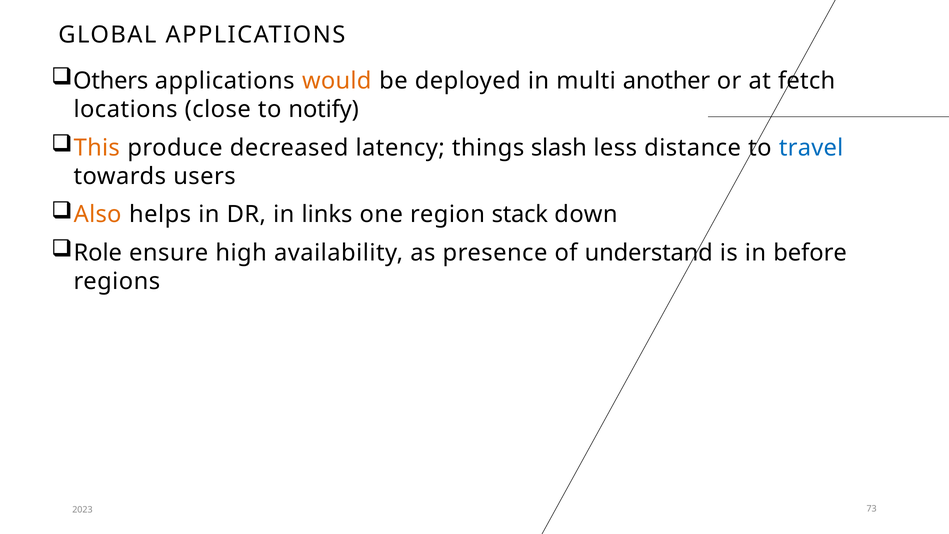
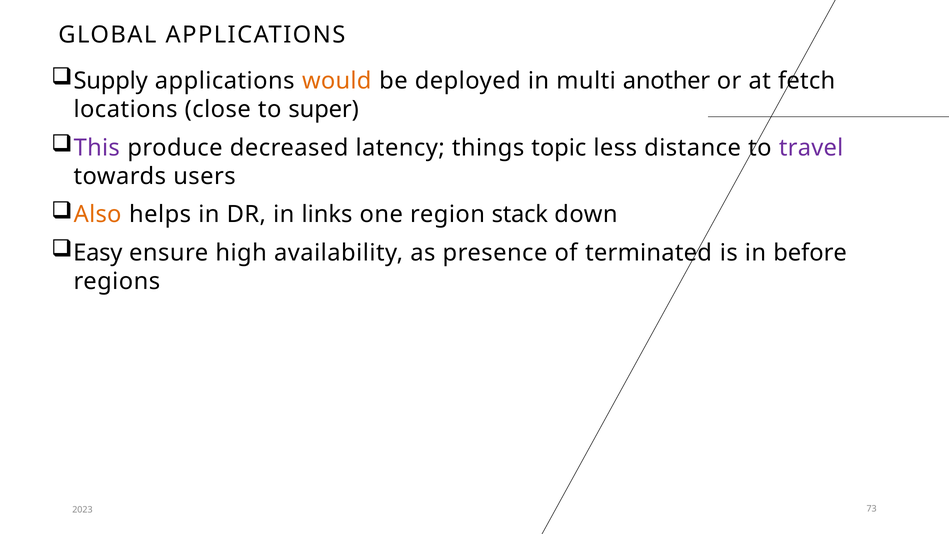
Others: Others -> Supply
notify: notify -> super
This colour: orange -> purple
slash: slash -> topic
travel colour: blue -> purple
Role: Role -> Easy
understand: understand -> terminated
